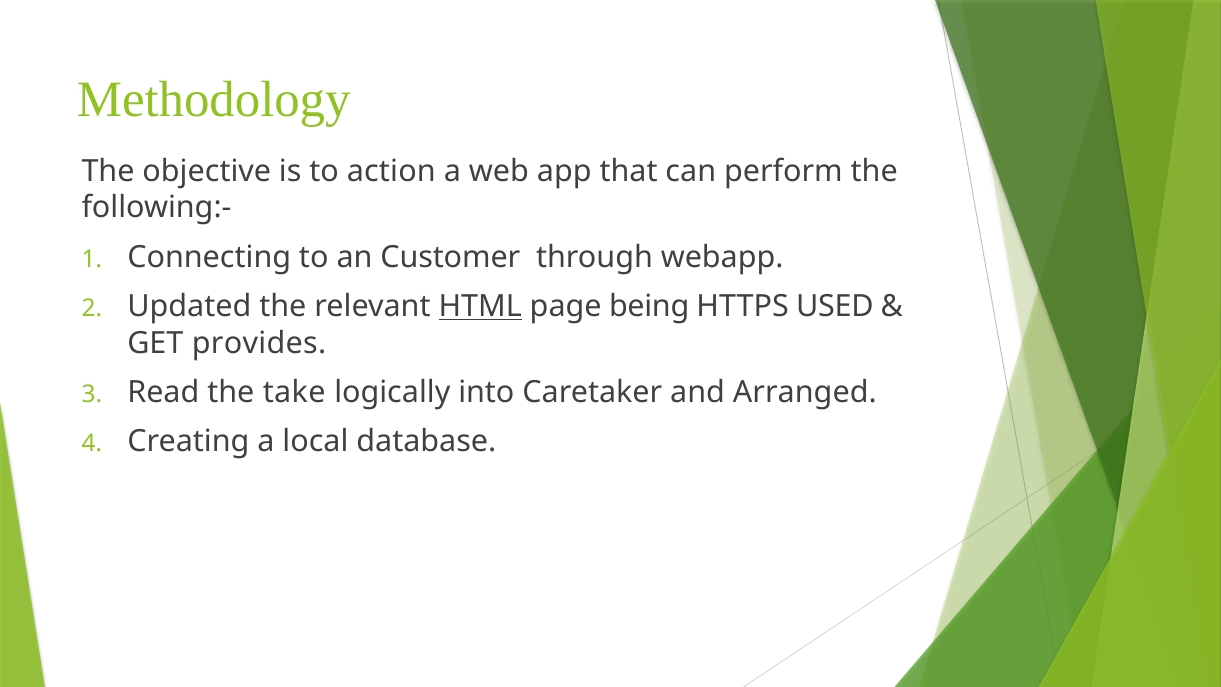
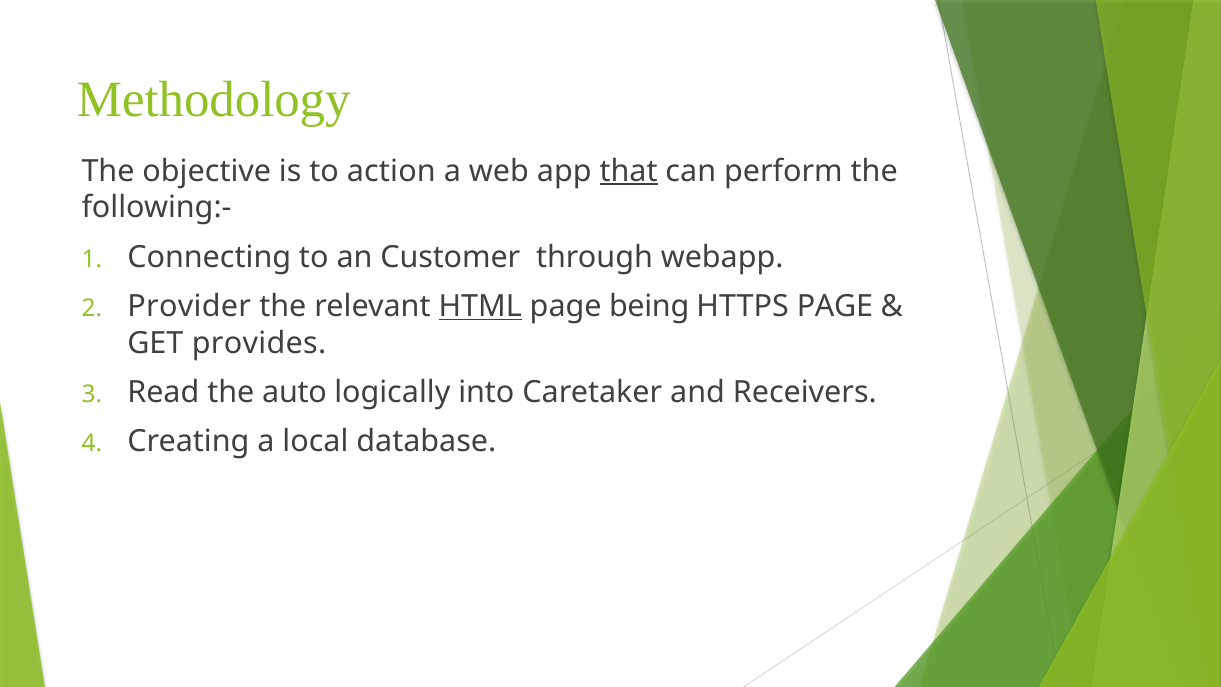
that underline: none -> present
Updated: Updated -> Provider
HTTPS USED: USED -> PAGE
take: take -> auto
Arranged: Arranged -> Receivers
